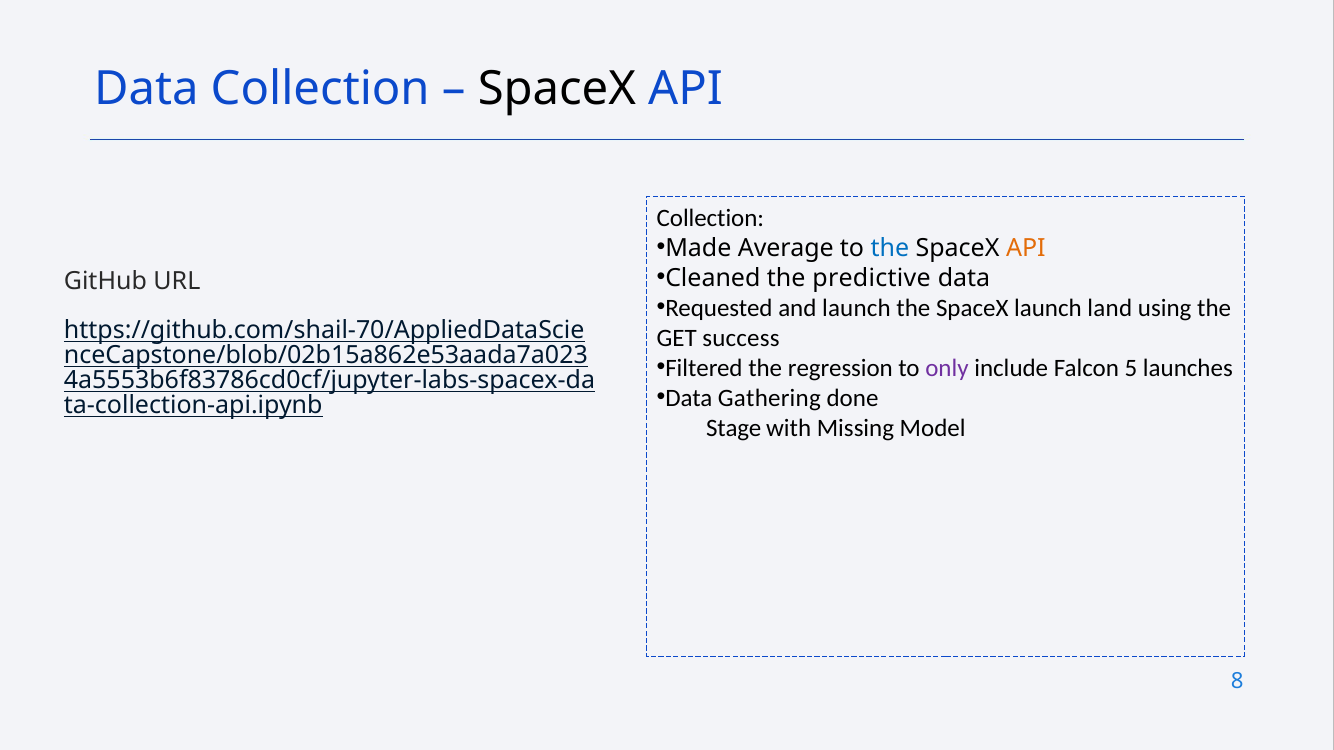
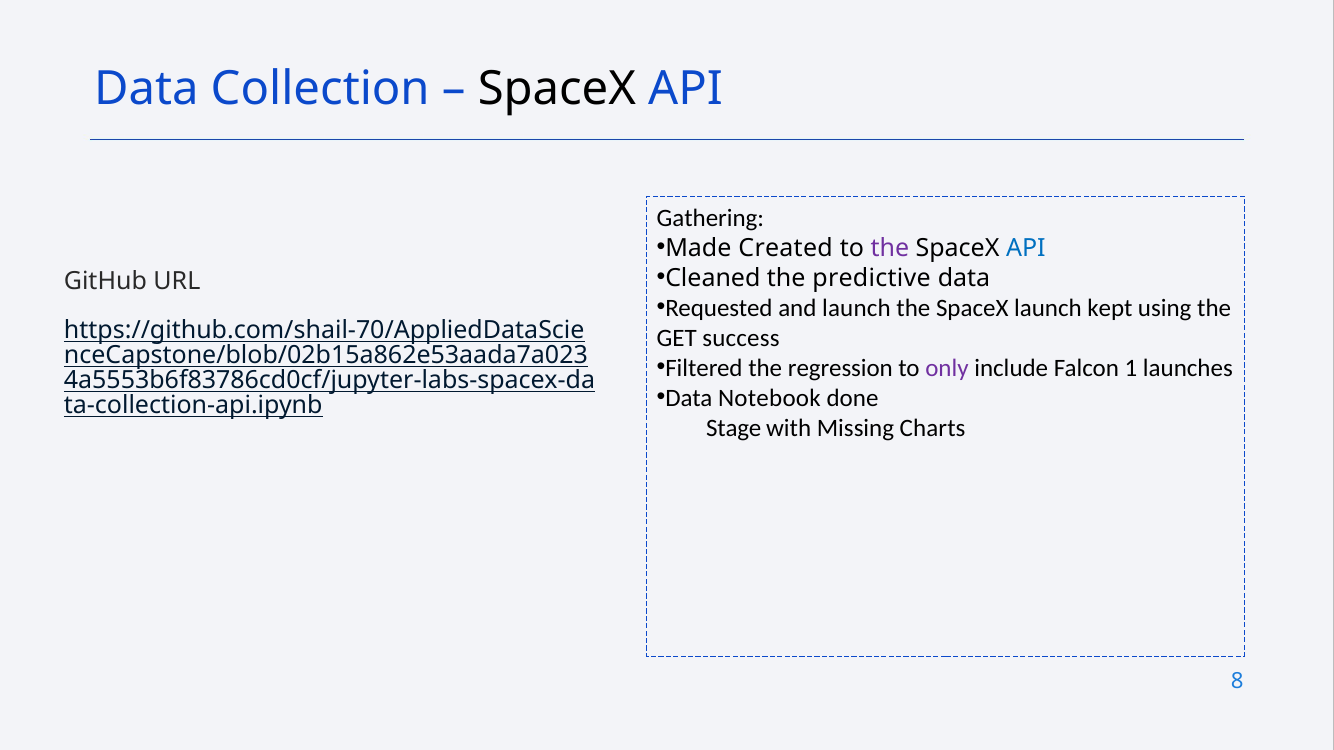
Collection at (710, 218): Collection -> Gathering
Average: Average -> Created
the at (890, 248) colour: blue -> purple
API at (1026, 248) colour: orange -> blue
land: land -> kept
5: 5 -> 1
Gathering: Gathering -> Notebook
Model: Model -> Charts
